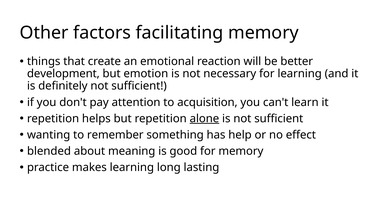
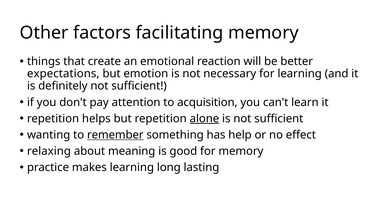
development: development -> expectations
remember underline: none -> present
blended: blended -> relaxing
